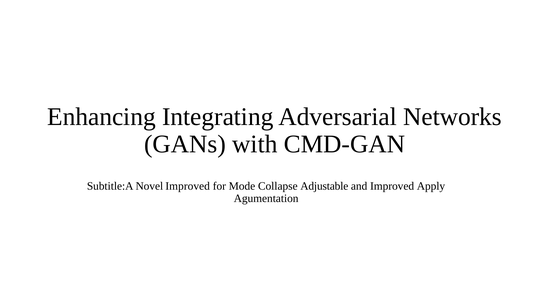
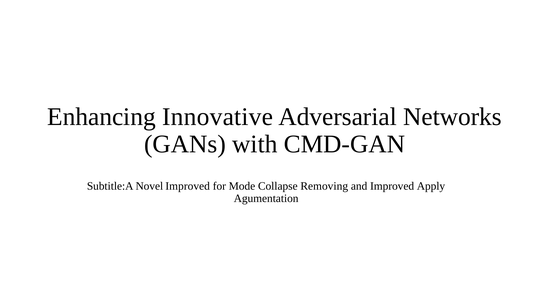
Integrating: Integrating -> Innovative
Adjustable: Adjustable -> Removing
